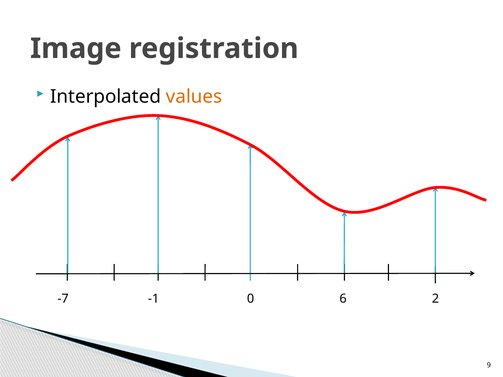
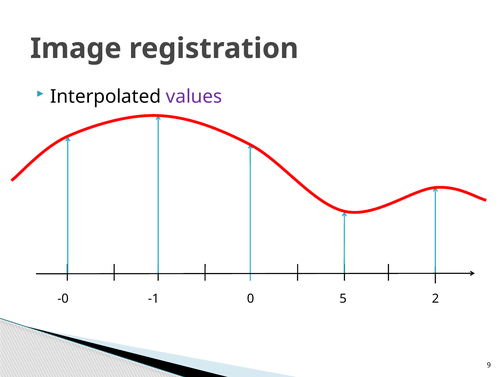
values colour: orange -> purple
-7: -7 -> -0
6: 6 -> 5
